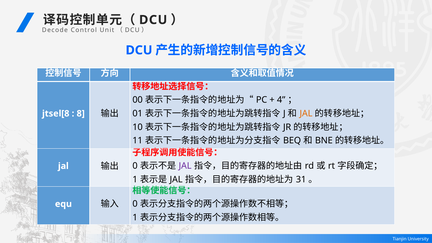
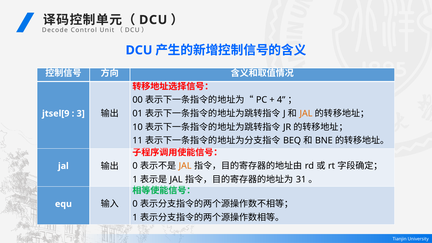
jtsel[8: jtsel[8 -> jtsel[9
8: 8 -> 3
JAL at (185, 166) colour: purple -> orange
